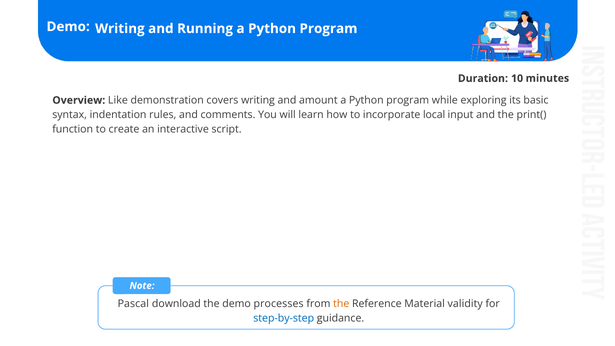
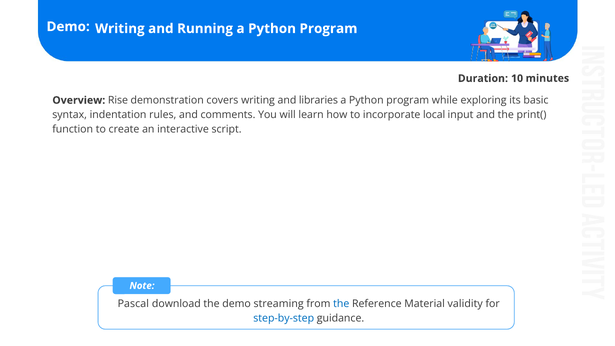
Like: Like -> Rise
amount: amount -> libraries
processes: processes -> streaming
the at (341, 304) colour: orange -> blue
